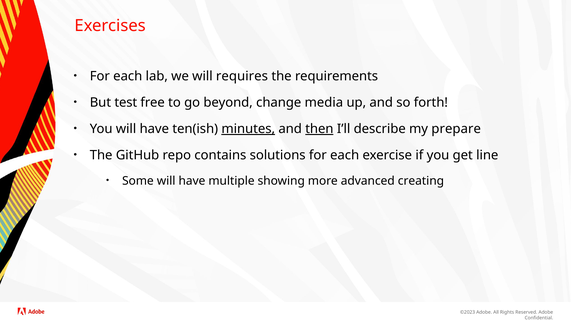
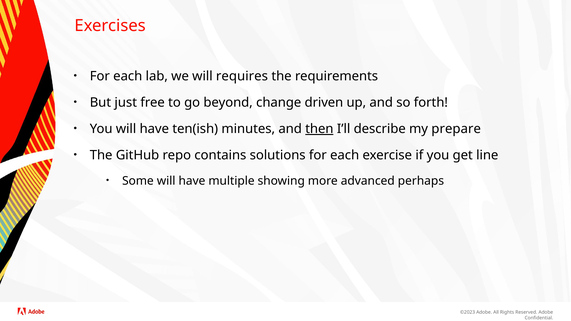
test: test -> just
media: media -> driven
minutes underline: present -> none
creating: creating -> perhaps
